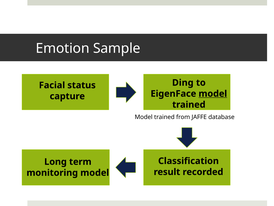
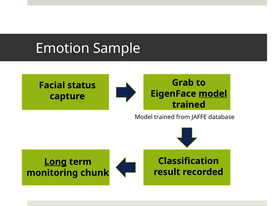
Ding: Ding -> Grab
Long underline: none -> present
monitoring model: model -> chunk
